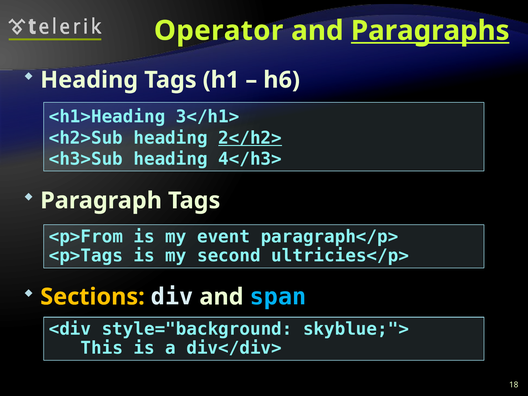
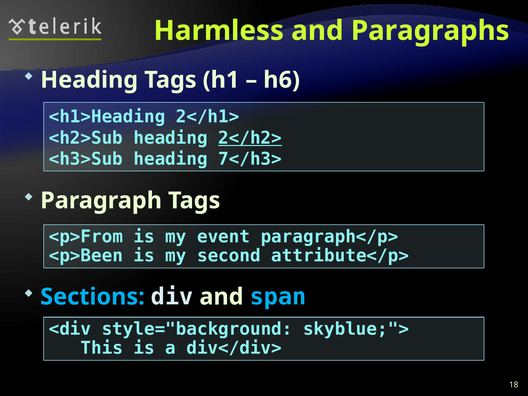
Operator: Operator -> Harmless
Paragraphs underline: present -> none
3</h1>: 3</h1> -> 2</h1>
4</h3>: 4</h3> -> 7</h3>
<p>Tags: <p>Tags -> <p>Been
ultricies</p>: ultricies</p> -> attribute</p>
Sections colour: yellow -> light blue
